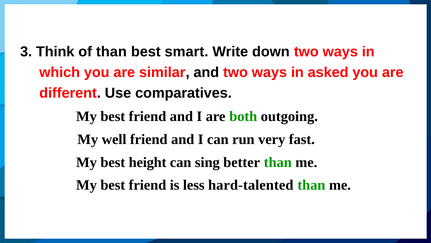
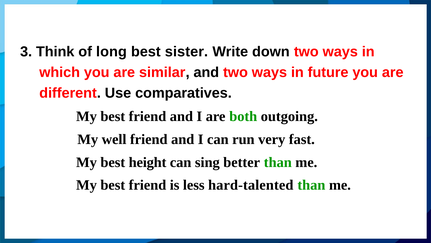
of than: than -> long
smart: smart -> sister
asked: asked -> future
